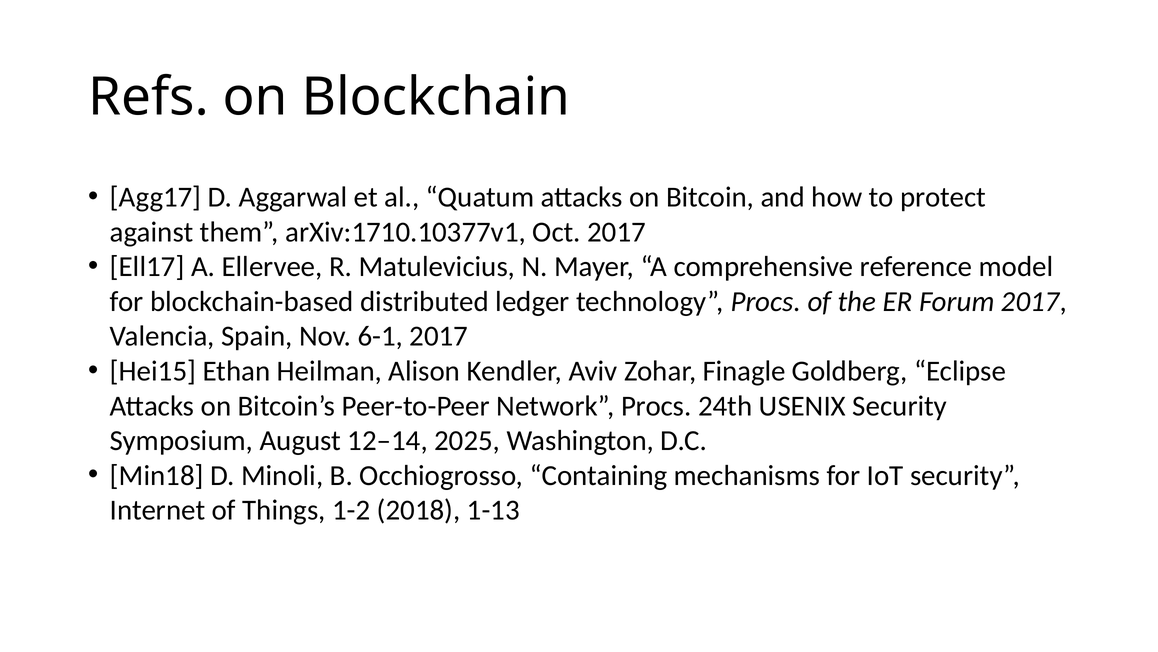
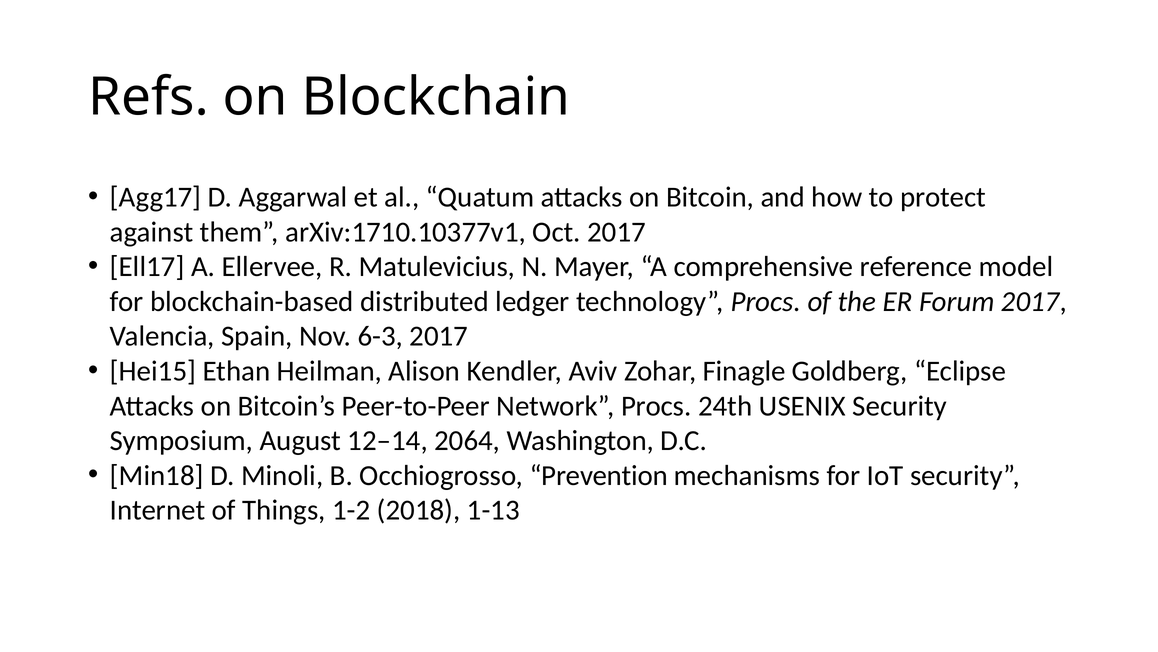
6-1: 6-1 -> 6-3
2025: 2025 -> 2064
Containing: Containing -> Prevention
